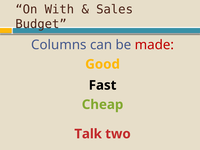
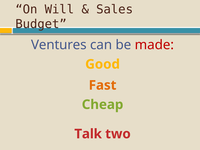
With: With -> Will
Columns: Columns -> Ventures
Fast colour: black -> orange
